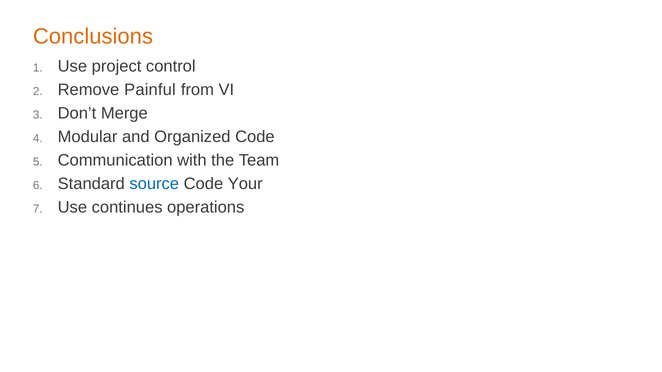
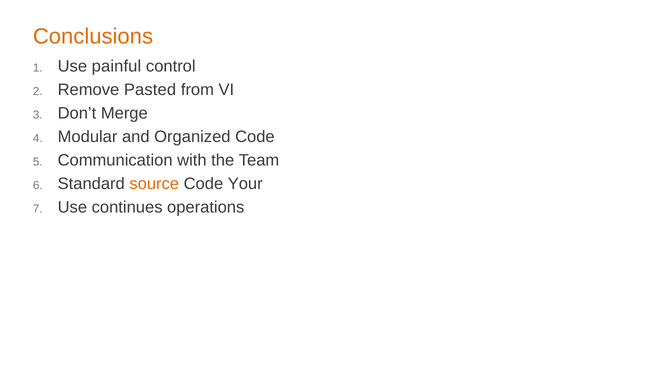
project: project -> painful
Painful: Painful -> Pasted
source colour: blue -> orange
